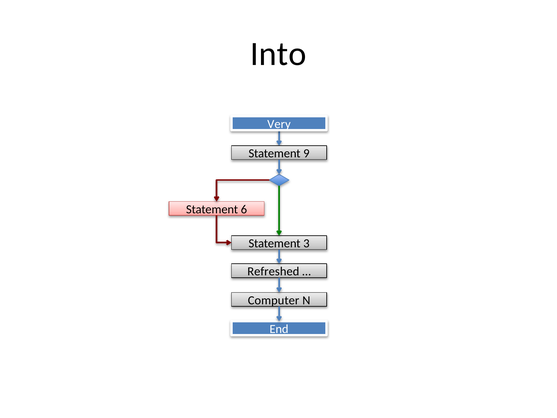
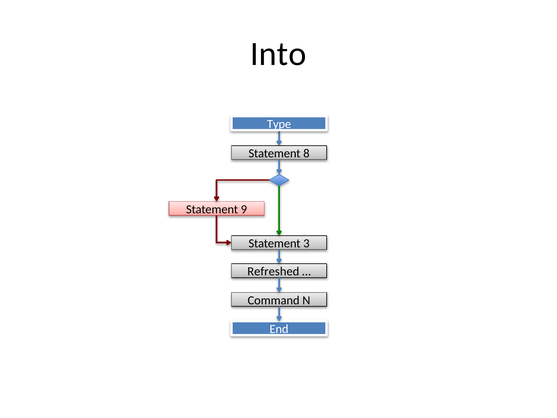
Very: Very -> Type
9: 9 -> 8
6: 6 -> 9
Computer: Computer -> Command
